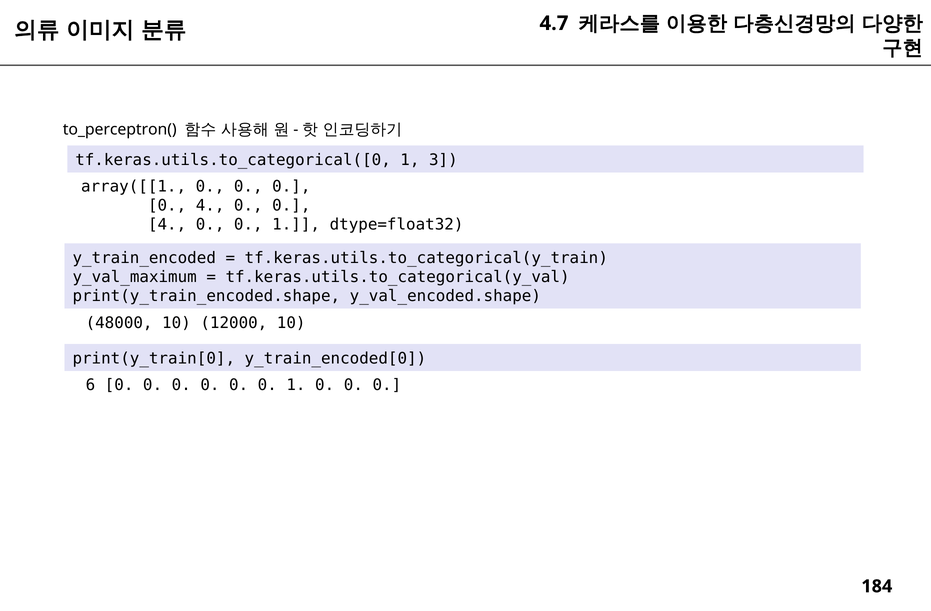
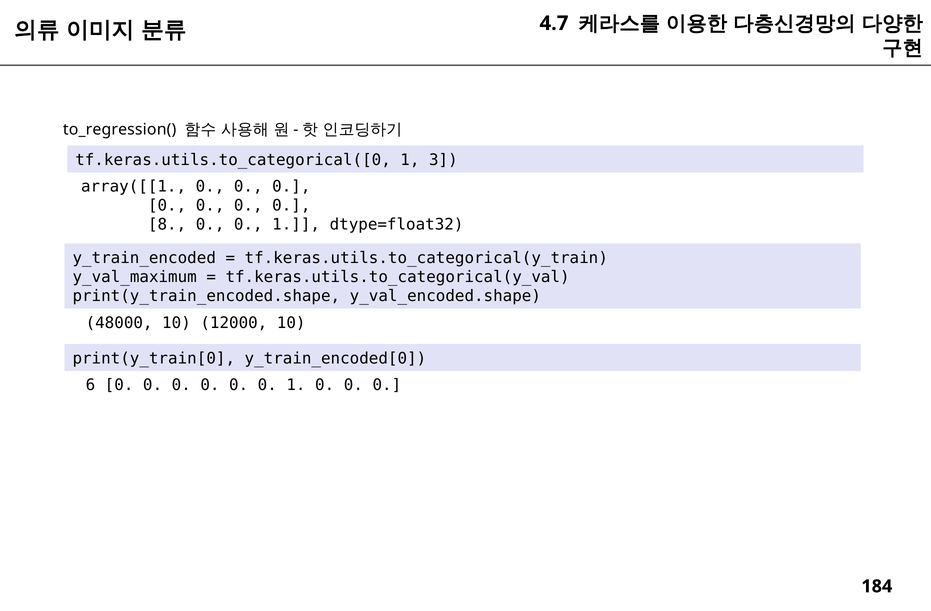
to_perceptron(: to_perceptron( -> to_regression(
4 at (210, 206): 4 -> 0
4 at (167, 225): 4 -> 8
